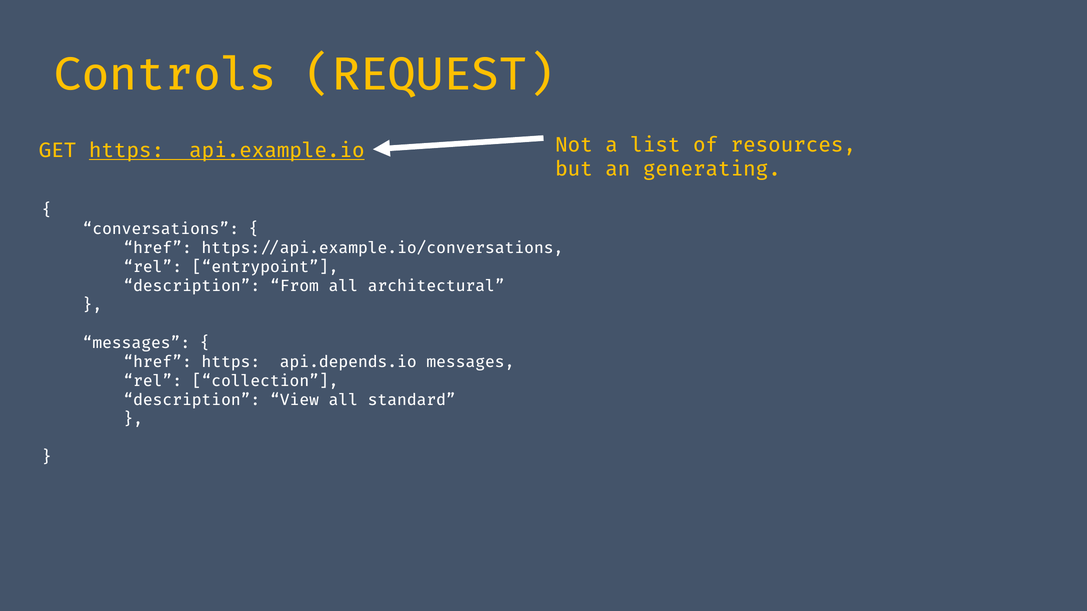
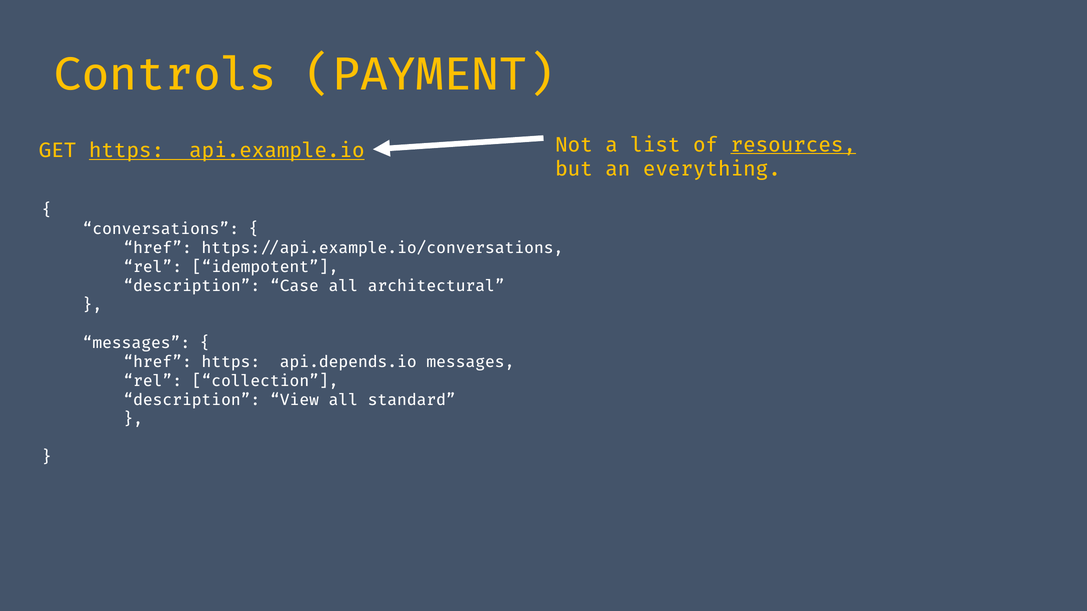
REQUEST: REQUEST -> PAYMENT
resources underline: none -> present
generating: generating -> everything
entrypoint: entrypoint -> idempotent
From: From -> Case
